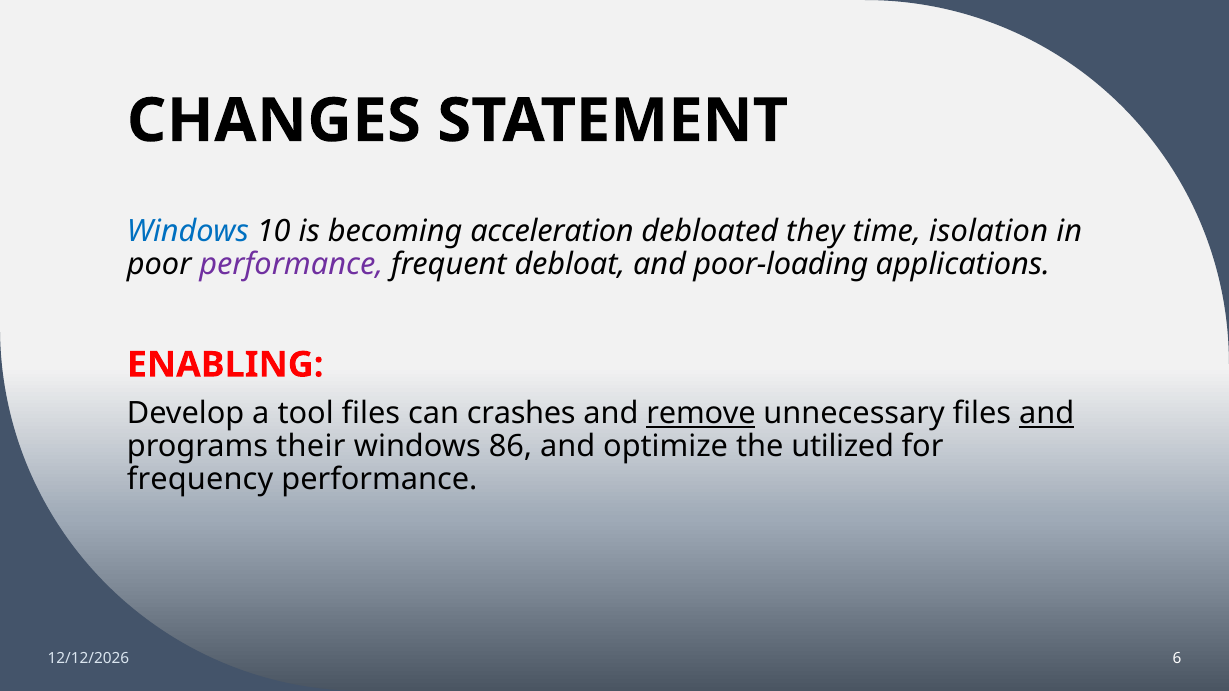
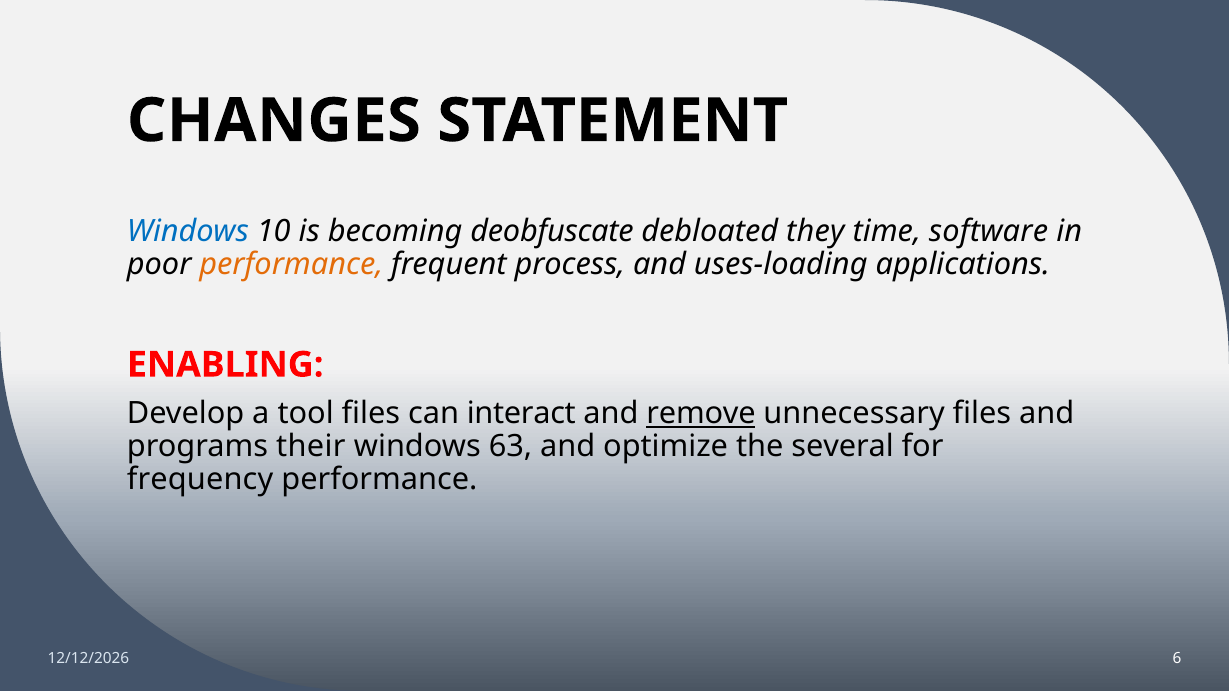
acceleration: acceleration -> deobfuscate
isolation: isolation -> software
performance at (291, 265) colour: purple -> orange
debloat: debloat -> process
poor-loading: poor-loading -> uses-loading
crashes: crashes -> interact
and at (1047, 414) underline: present -> none
86: 86 -> 63
utilized: utilized -> several
